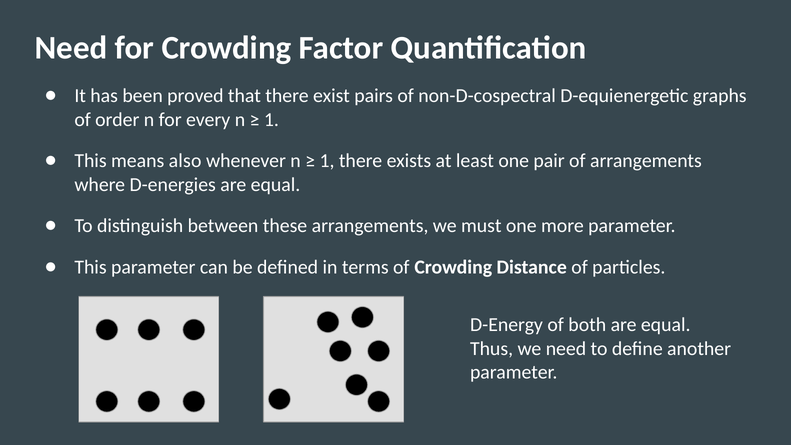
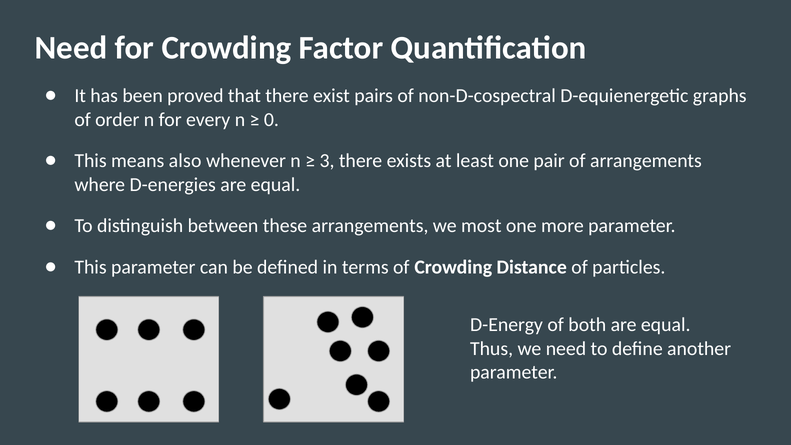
1 at (271, 120): 1 -> 0
1 at (327, 161): 1 -> 3
must: must -> most
